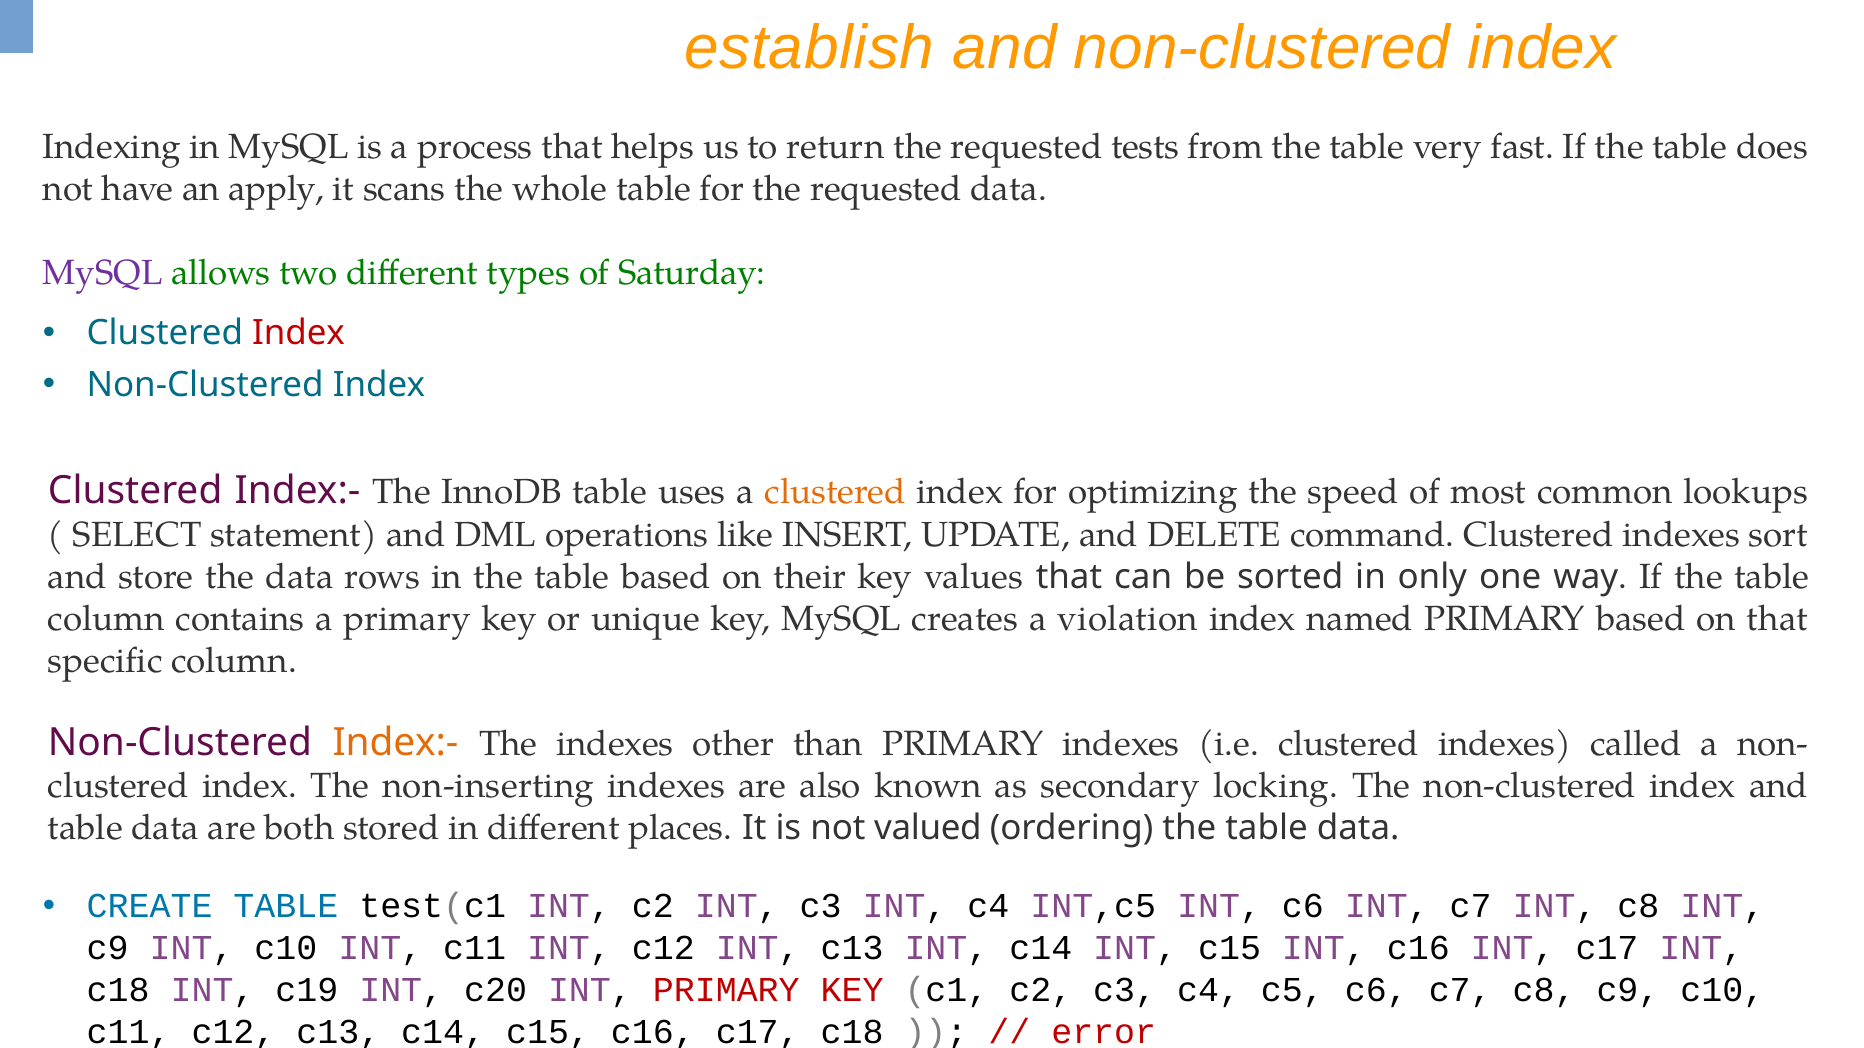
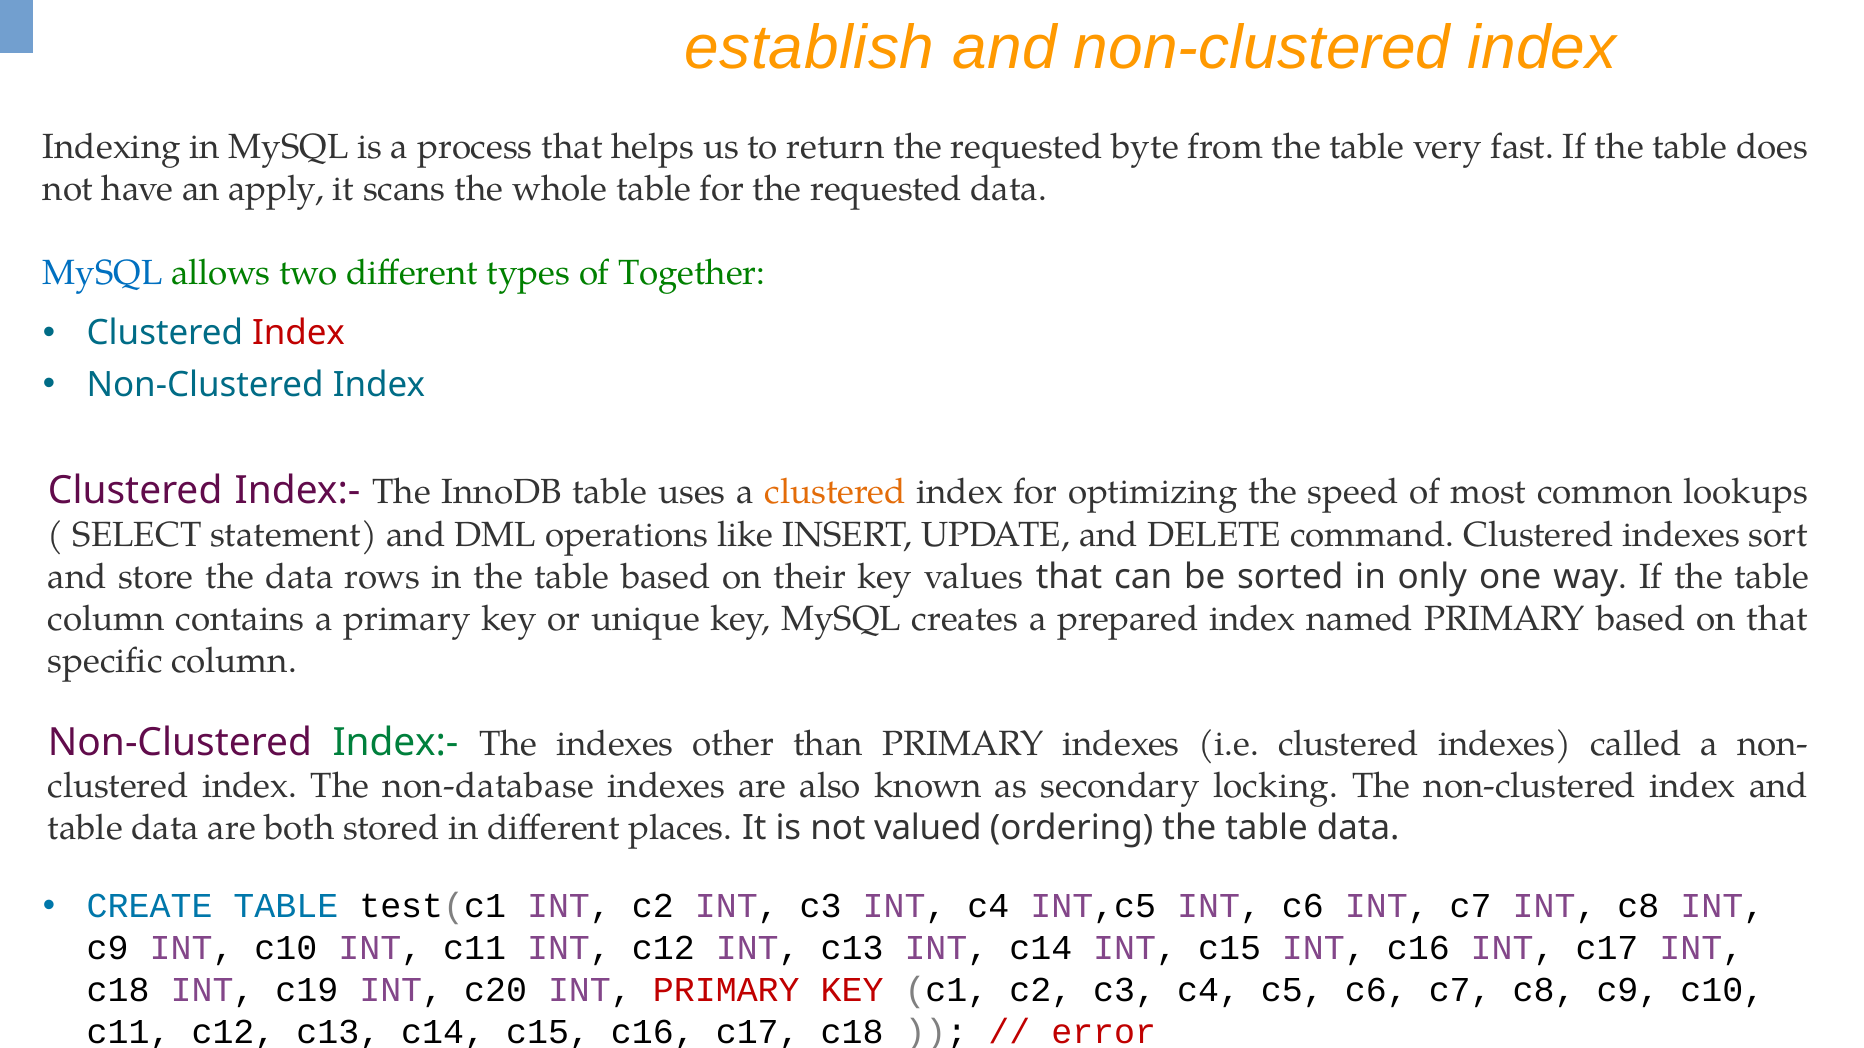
tests: tests -> byte
MySQL at (103, 273) colour: purple -> blue
Saturday: Saturday -> Together
violation: violation -> prepared
Index:- at (396, 743) colour: orange -> green
non-inserting: non-inserting -> non-database
